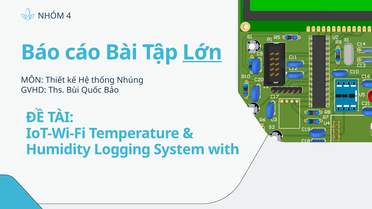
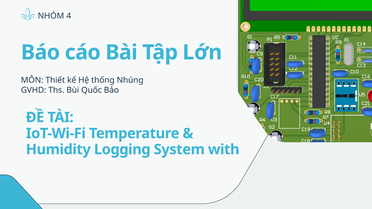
Lớn underline: present -> none
